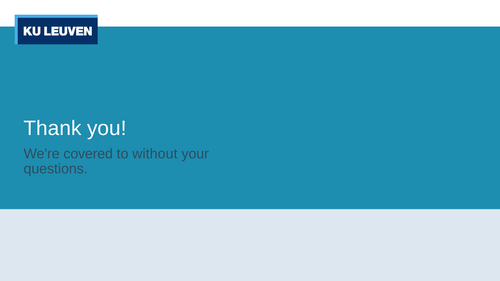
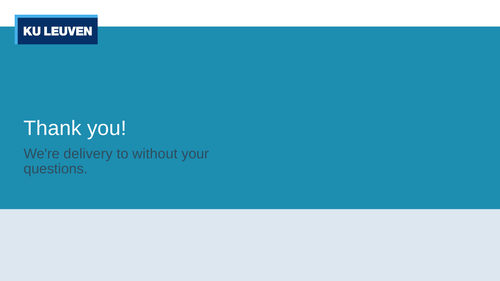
covered: covered -> delivery
